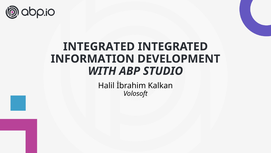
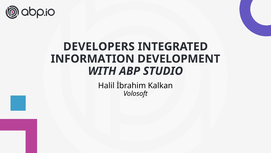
INTEGRATED at (99, 46): INTEGRATED -> DEVELOPERS
